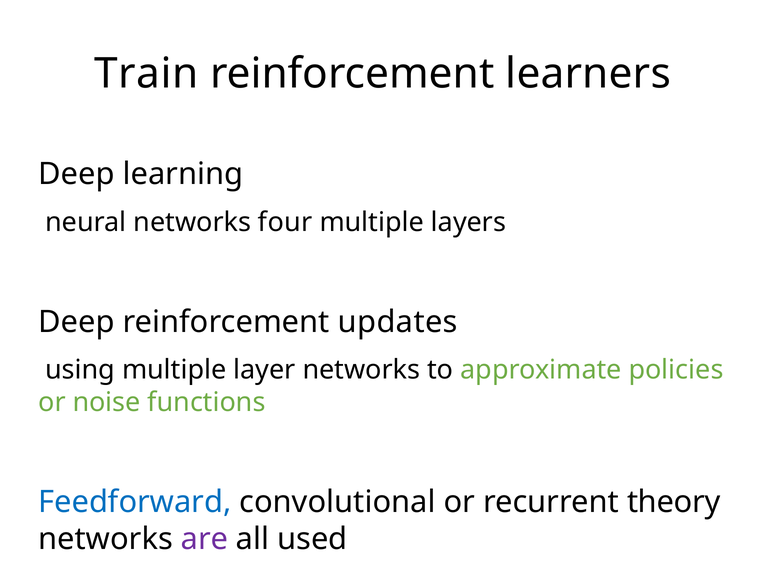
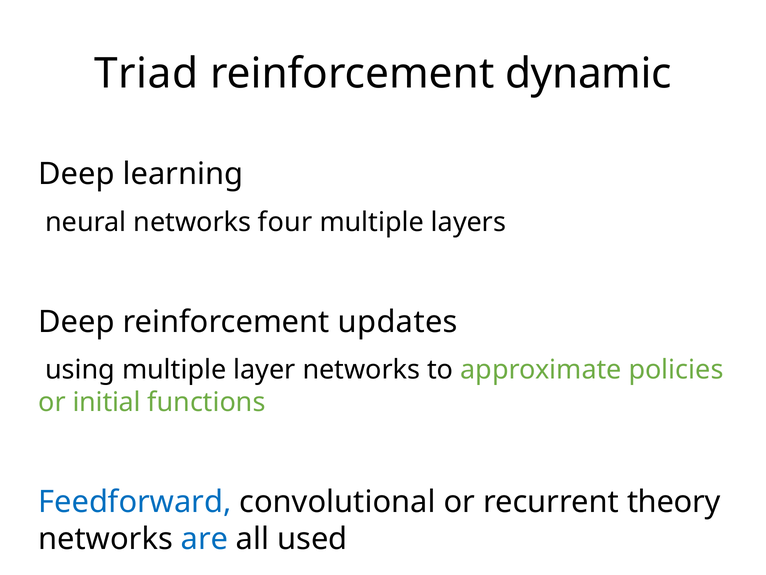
Train: Train -> Triad
learners: learners -> dynamic
noise: noise -> initial
are colour: purple -> blue
